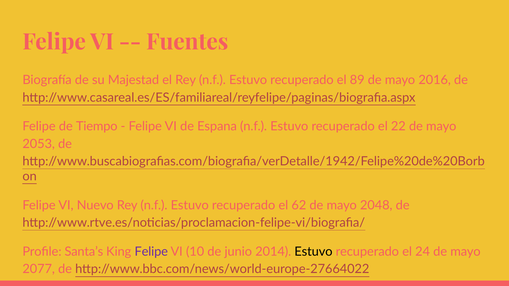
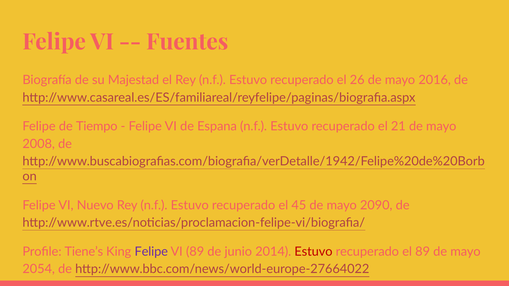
89: 89 -> 26
22: 22 -> 21
2053: 2053 -> 2008
62: 62 -> 45
2048: 2048 -> 2090
Santa’s: Santa’s -> Tiene’s
VI 10: 10 -> 89
Estuvo at (313, 252) colour: black -> red
el 24: 24 -> 89
2077: 2077 -> 2054
